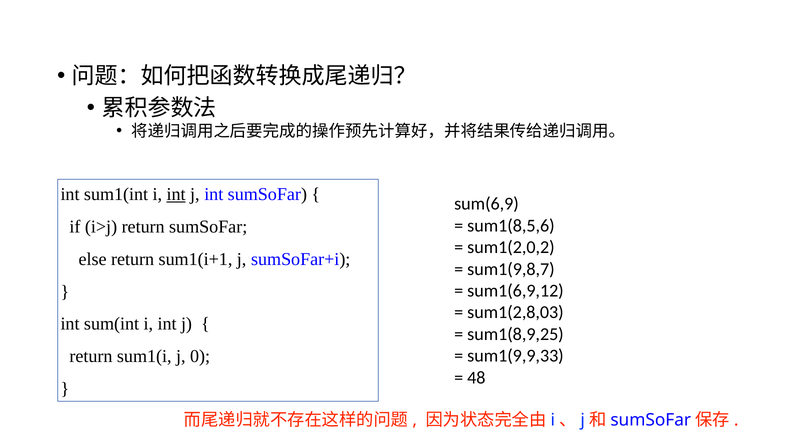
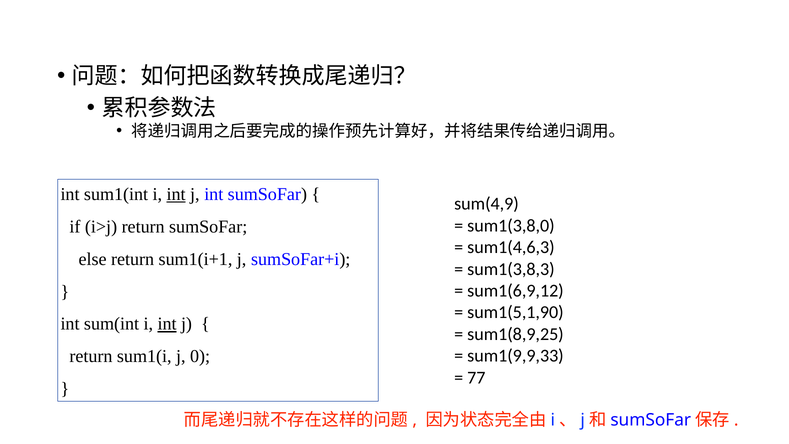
sum(6,9: sum(6,9 -> sum(4,9
sum1(8,5,6: sum1(8,5,6 -> sum1(3,8,0
sum1(2,0,2: sum1(2,0,2 -> sum1(4,6,3
sum1(9,8,7: sum1(9,8,7 -> sum1(3,8,3
sum1(2,8,03: sum1(2,8,03 -> sum1(5,1,90
int at (167, 324) underline: none -> present
48: 48 -> 77
